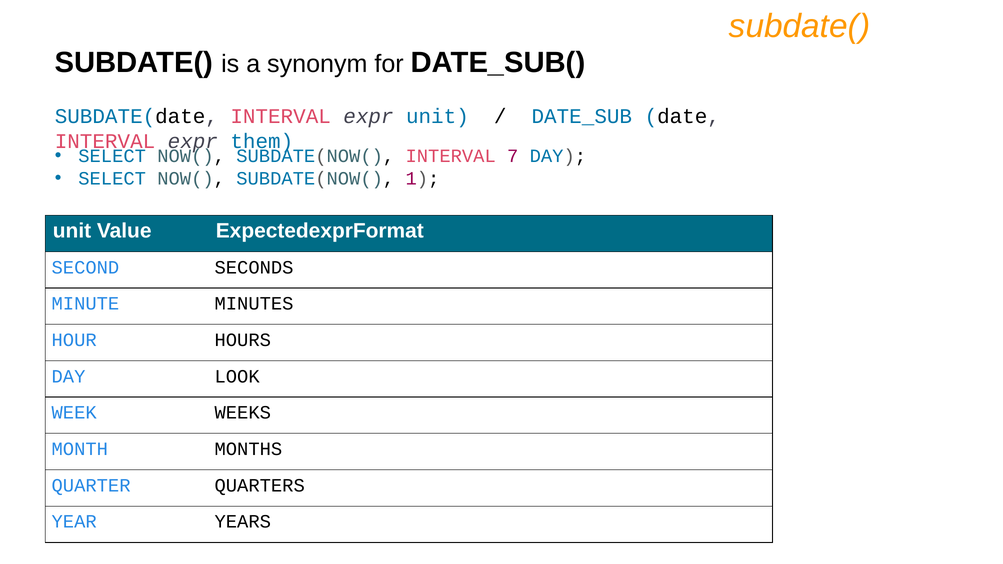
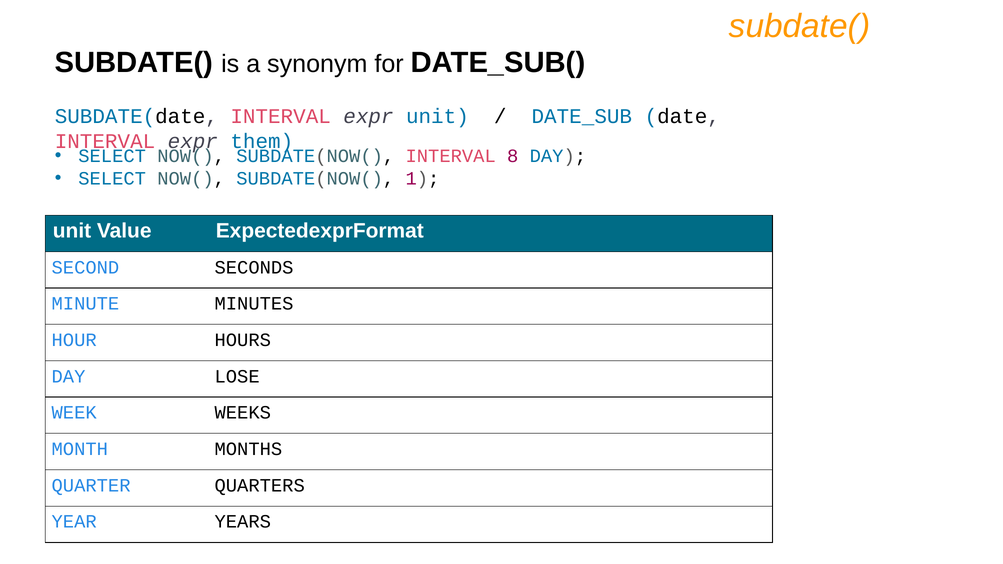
7: 7 -> 8
LOOK: LOOK -> LOSE
